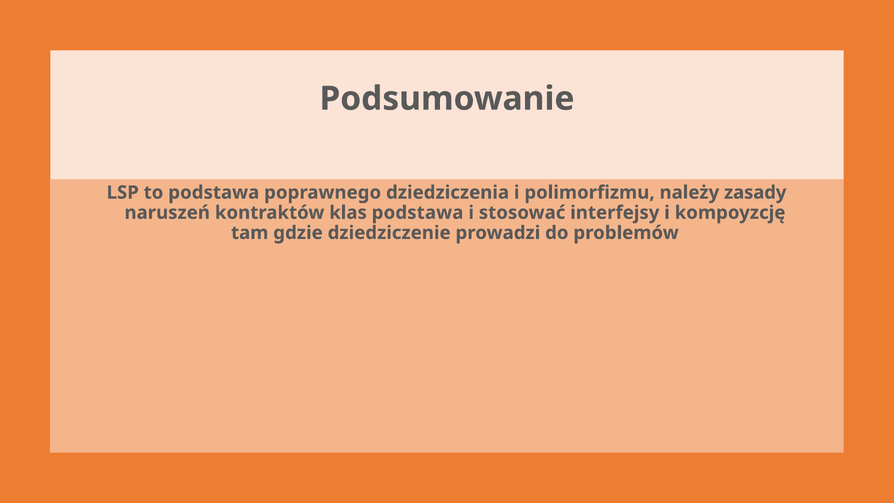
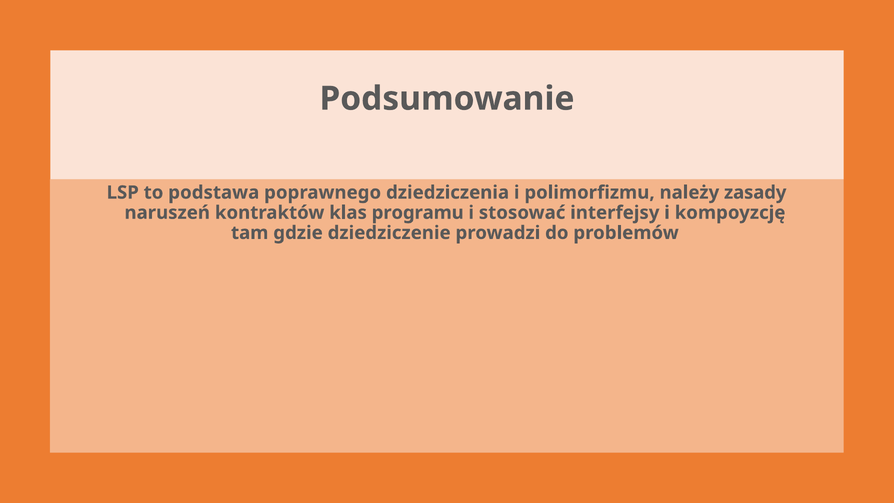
klas podstawa: podstawa -> programu
